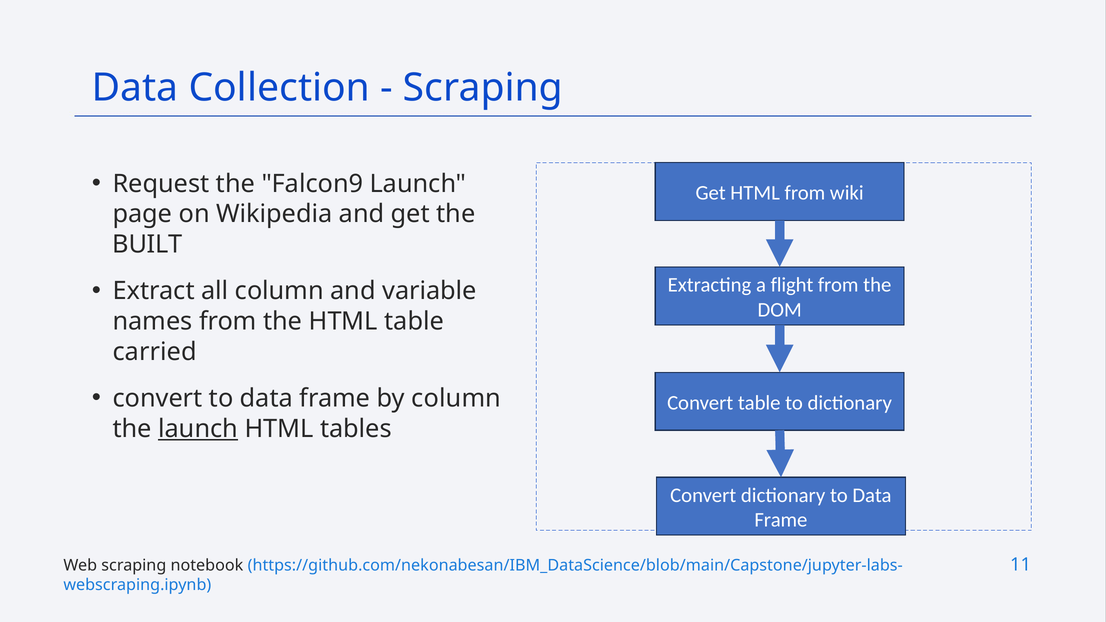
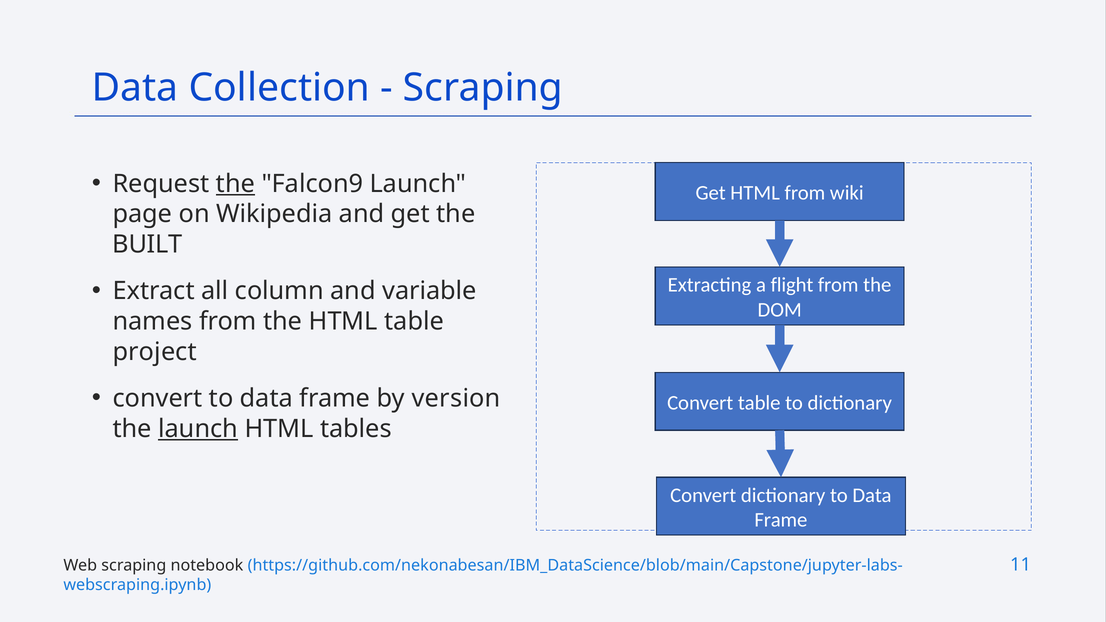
the at (235, 184) underline: none -> present
carried: carried -> project
by column: column -> version
